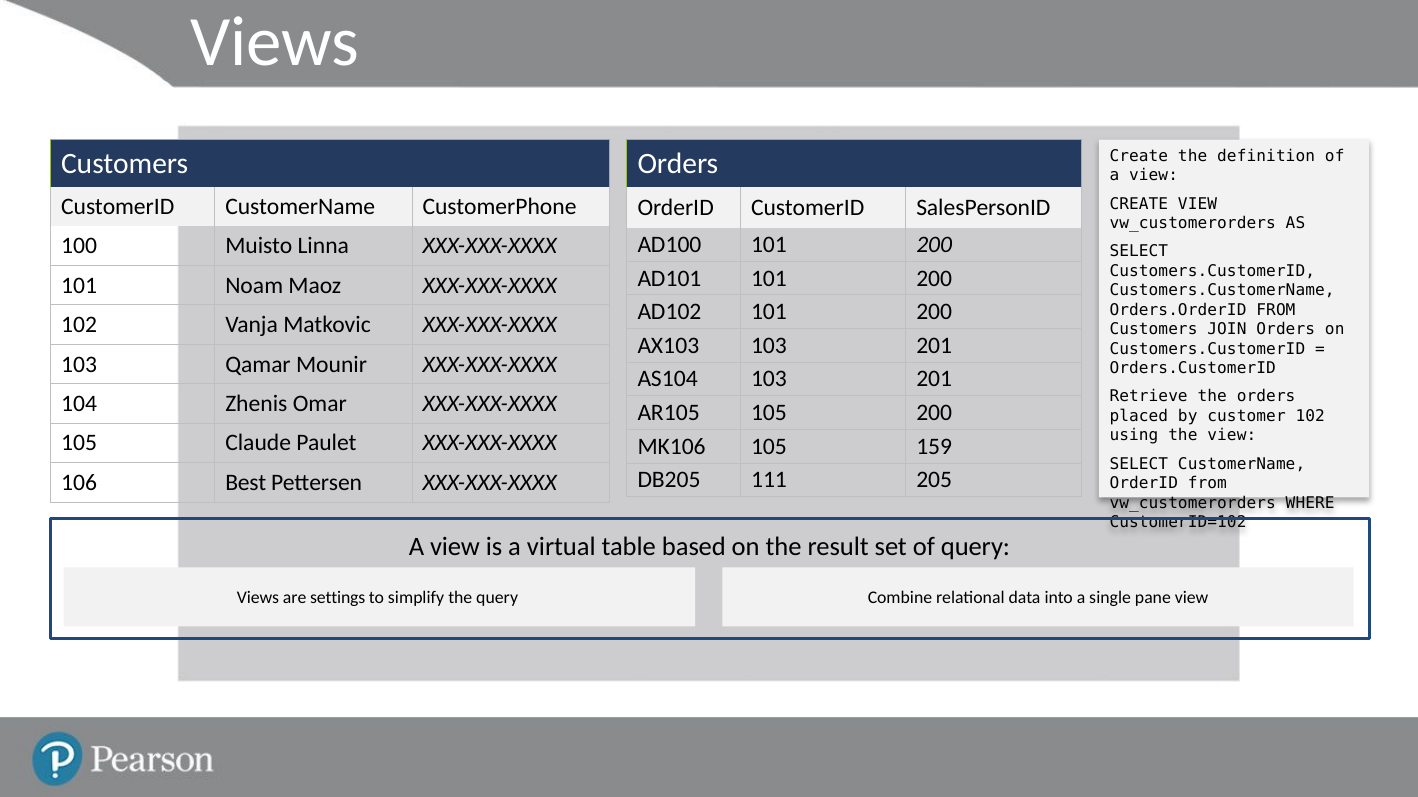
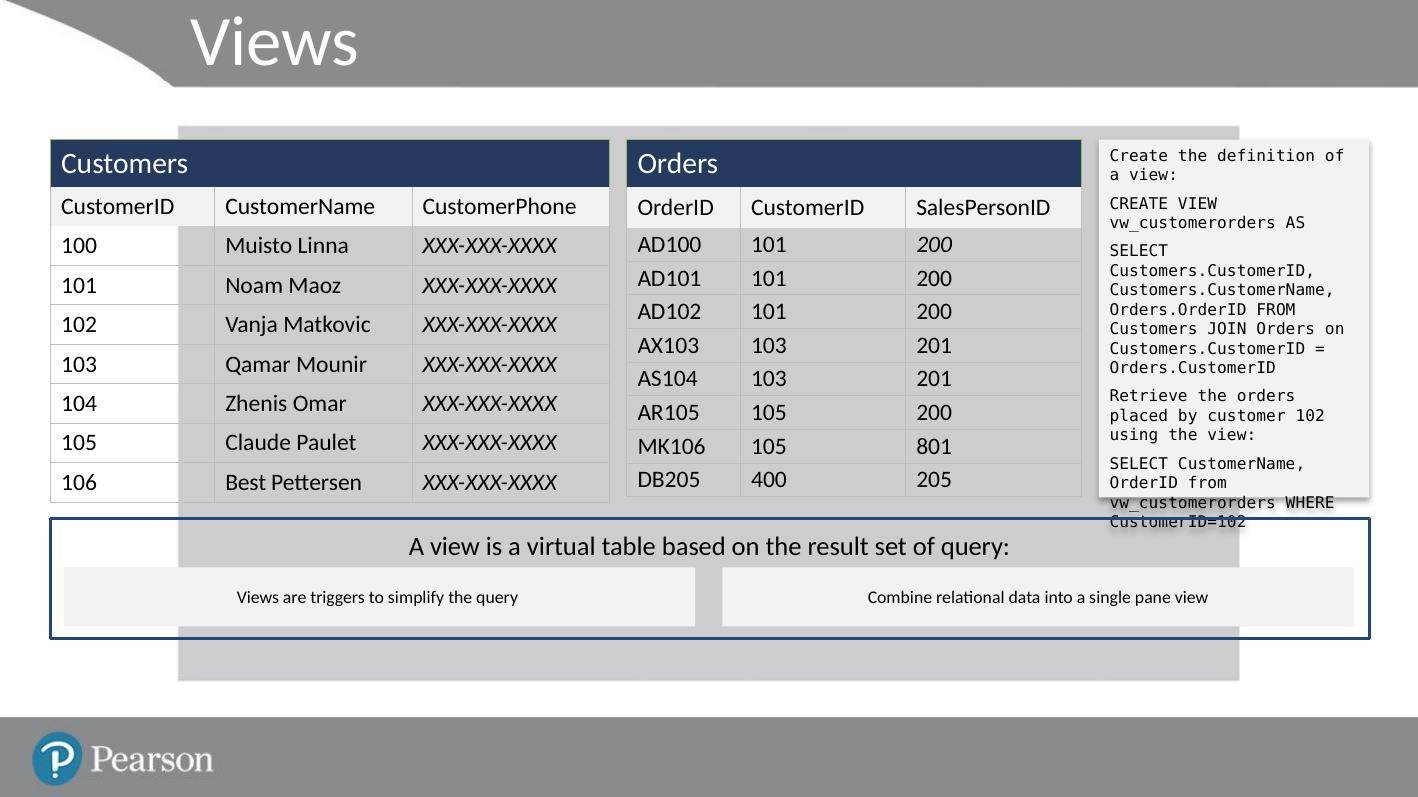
159: 159 -> 801
111: 111 -> 400
settings: settings -> triggers
